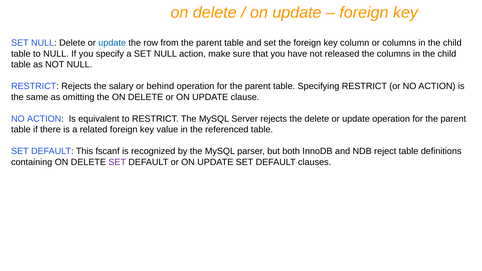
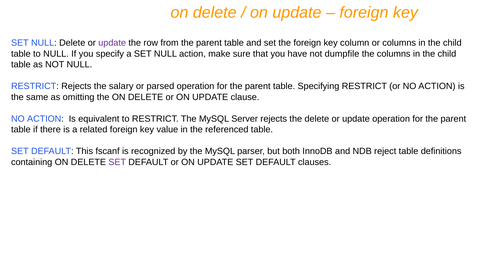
update at (112, 43) colour: blue -> purple
released: released -> dumpfile
behind: behind -> parsed
